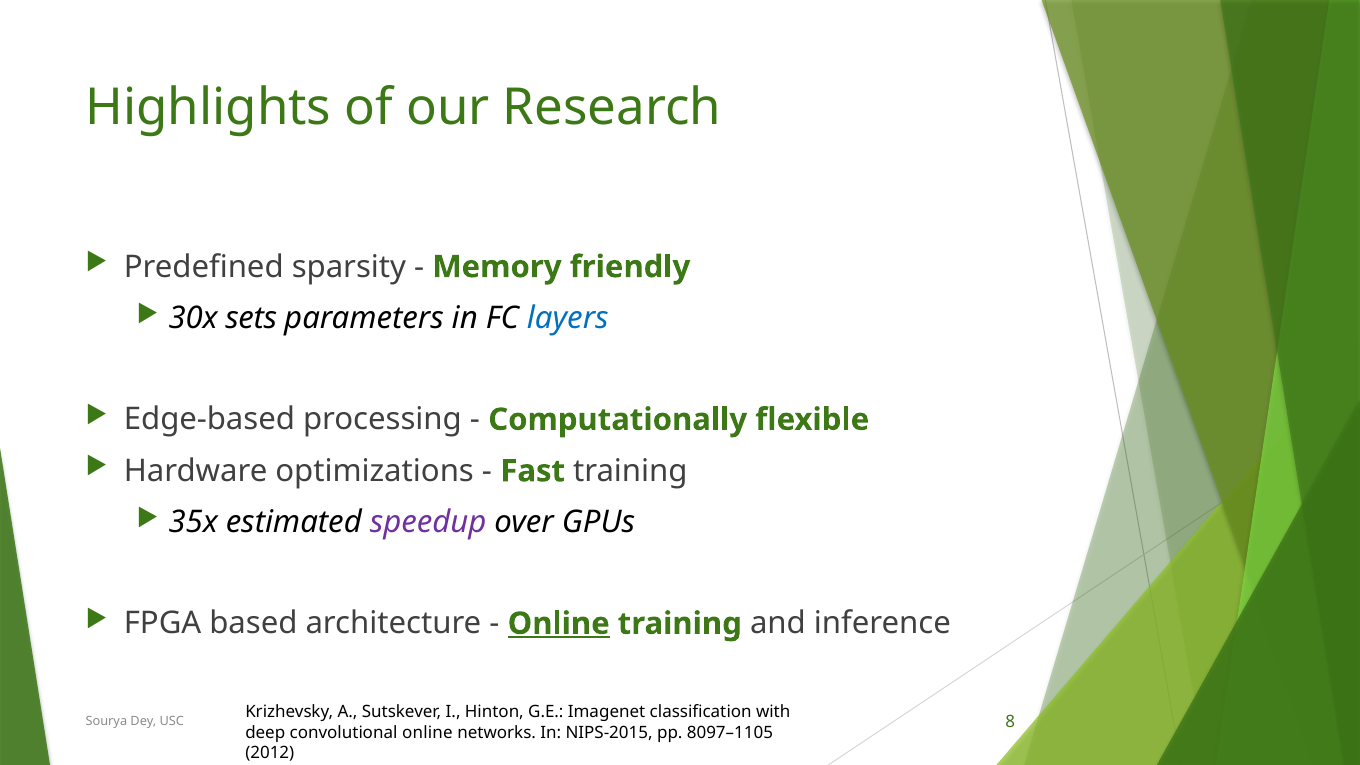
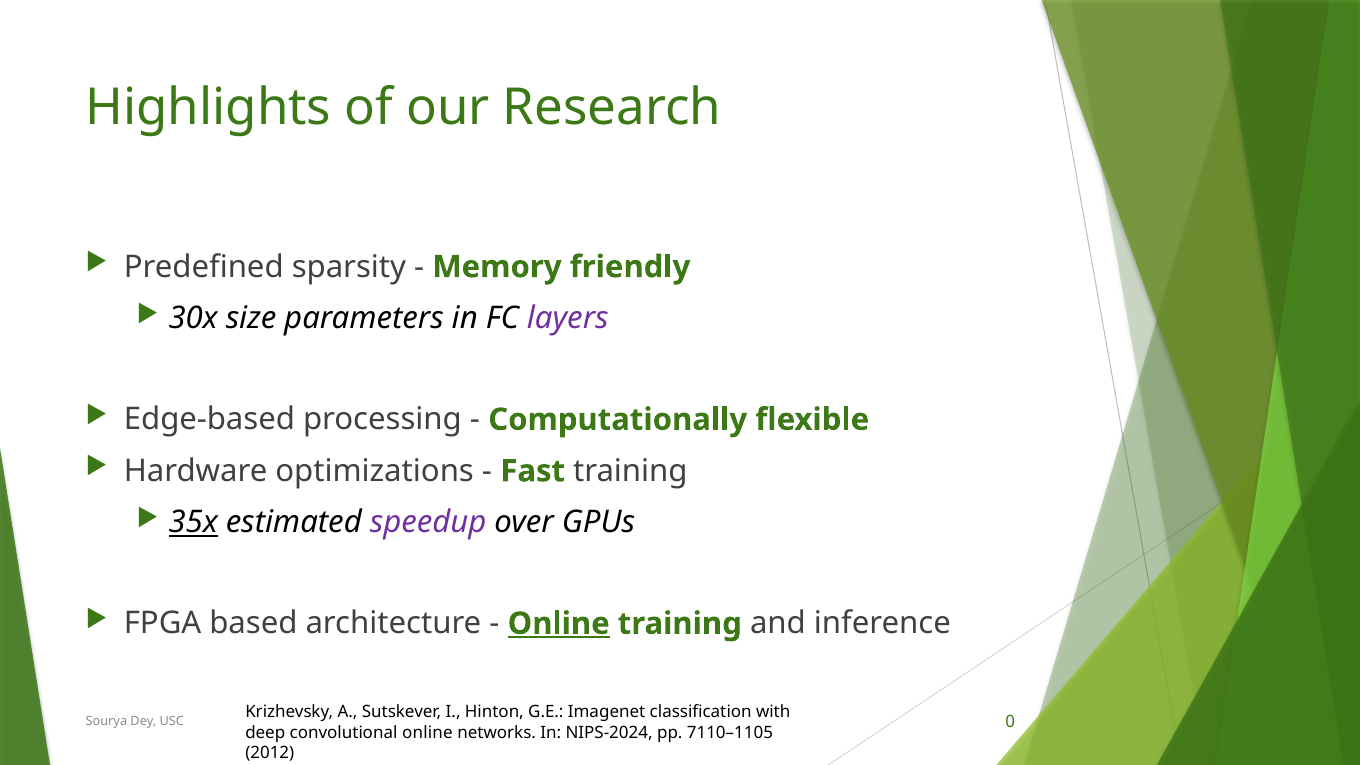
sets: sets -> size
layers colour: blue -> purple
35x underline: none -> present
8: 8 -> 0
NIPS-2015: NIPS-2015 -> NIPS-2024
8097–1105: 8097–1105 -> 7110–1105
